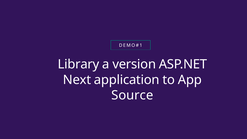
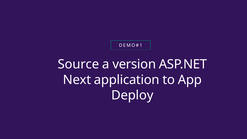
Library: Library -> Source
Source: Source -> Deploy
